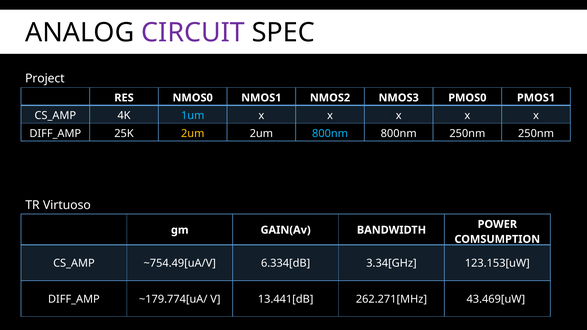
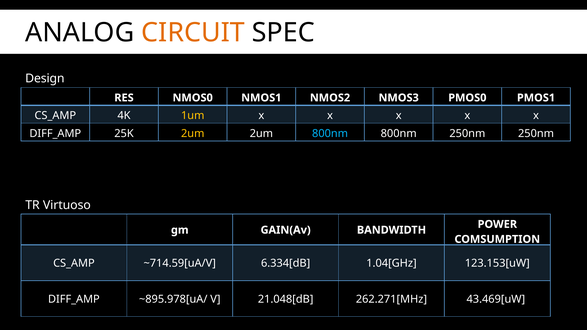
CIRCUIT colour: purple -> orange
Project: Project -> Design
1um colour: light blue -> yellow
~754.49[uA/V: ~754.49[uA/V -> ~714.59[uA/V
3.34[GHz: 3.34[GHz -> 1.04[GHz
~179.774[uA/: ~179.774[uA/ -> ~895.978[uA/
13.441[dB: 13.441[dB -> 21.048[dB
